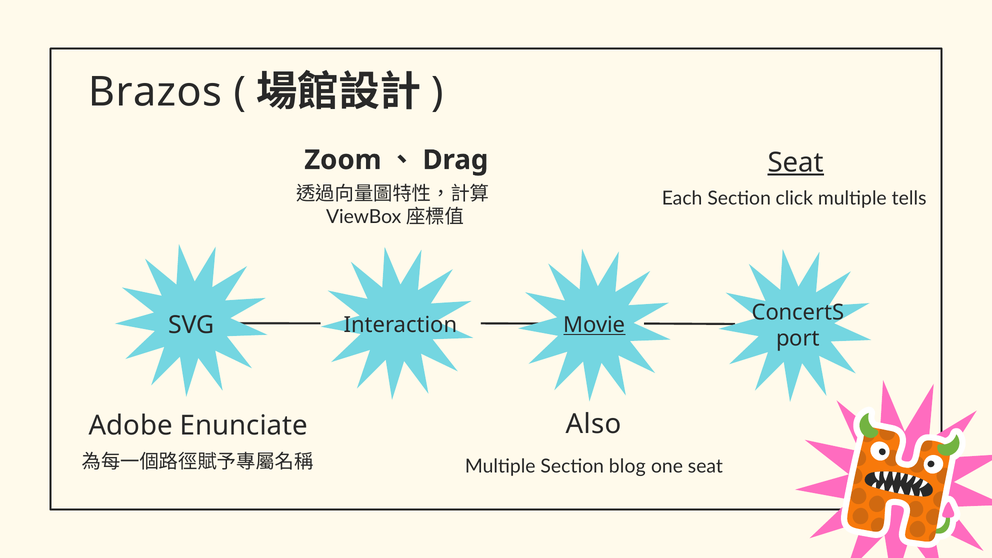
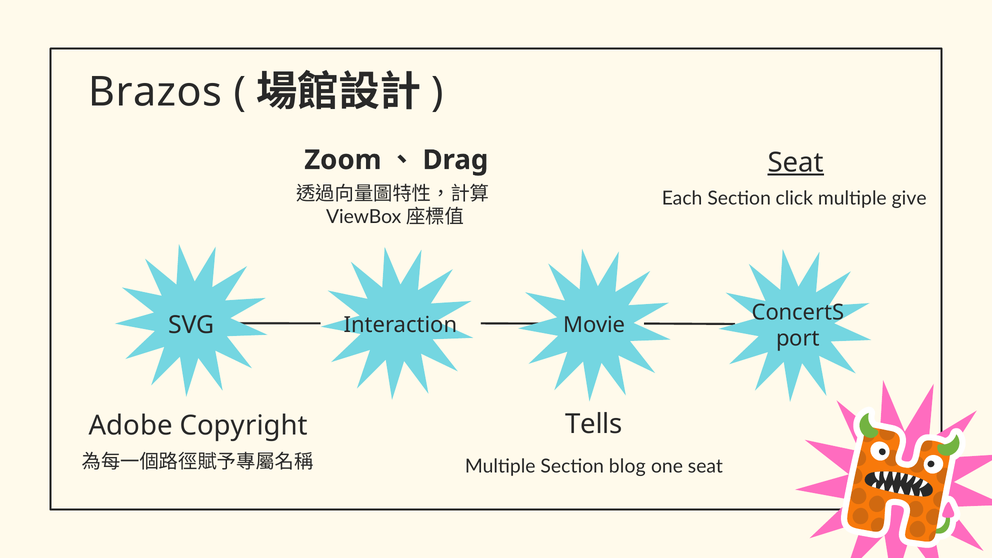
tells: tells -> give
Movie underline: present -> none
Also: Also -> Tells
Enunciate: Enunciate -> Copyright
